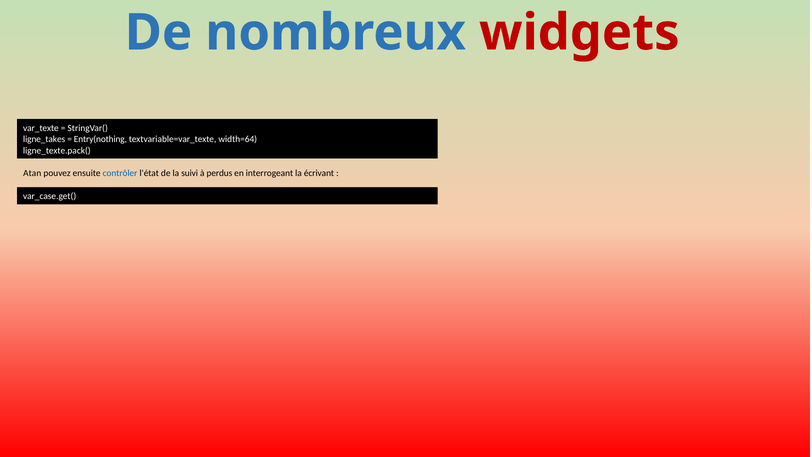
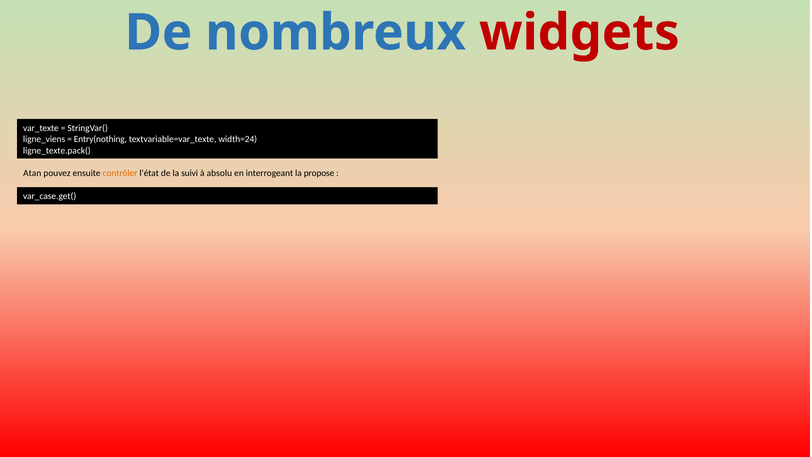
ligne_takes: ligne_takes -> ligne_viens
width=64: width=64 -> width=24
contrôler colour: blue -> orange
perdus: perdus -> absolu
écrivant: écrivant -> propose
